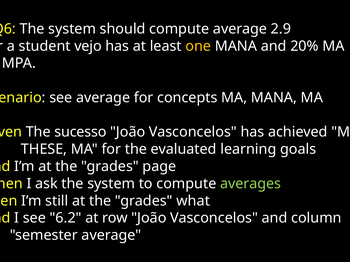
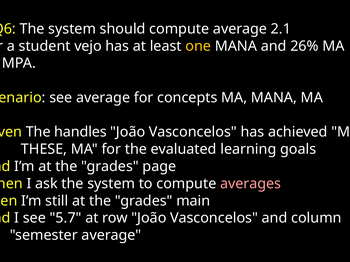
2.9: 2.9 -> 2.1
20%: 20% -> 26%
sucesso: sucesso -> handles
averages colour: light green -> pink
what: what -> main
6.2: 6.2 -> 5.7
